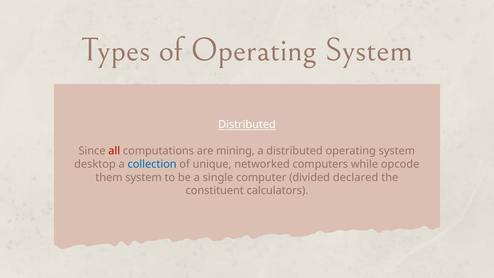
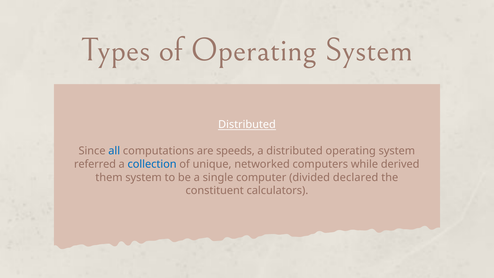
all colour: red -> blue
mining: mining -> speeds
desktop: desktop -> referred
opcode: opcode -> derived
